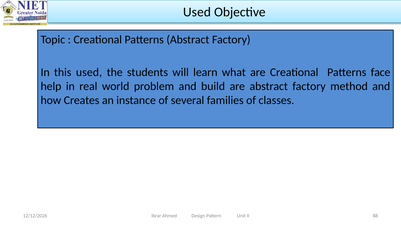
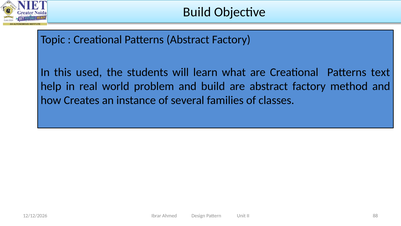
Used at (197, 12): Used -> Build
face: face -> text
